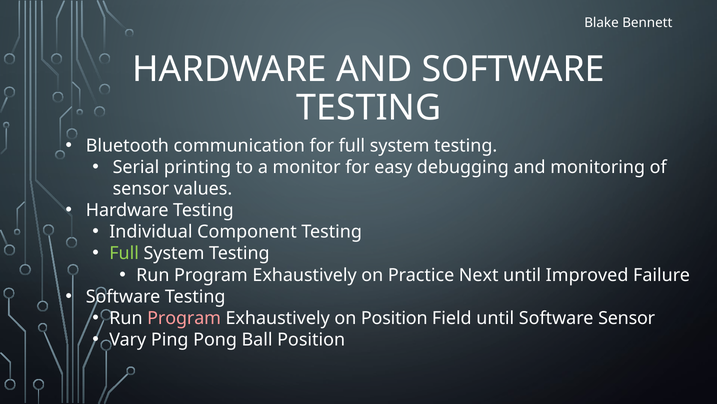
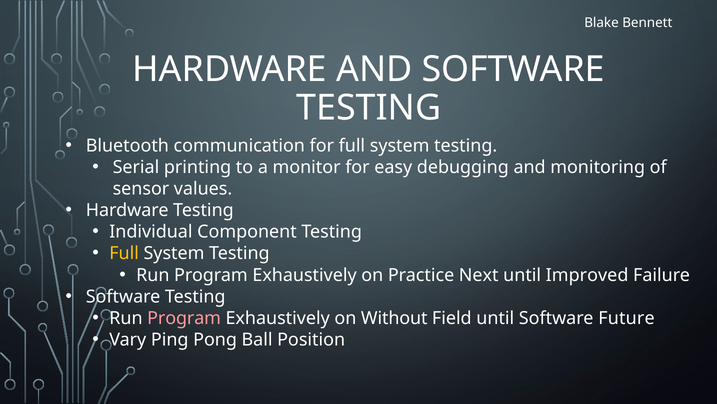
Full at (124, 253) colour: light green -> yellow
on Position: Position -> Without
Software Sensor: Sensor -> Future
